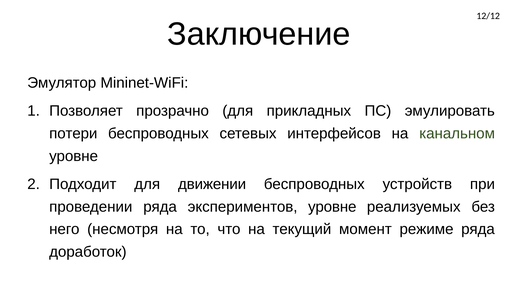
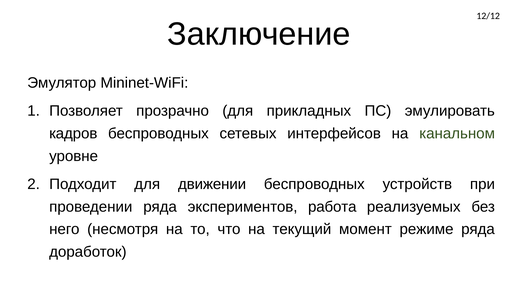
потери: потери -> кадров
экспериментов уровне: уровне -> работа
